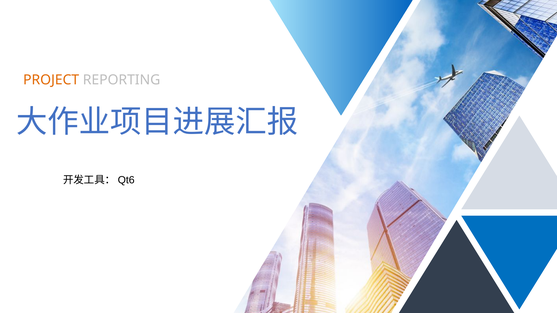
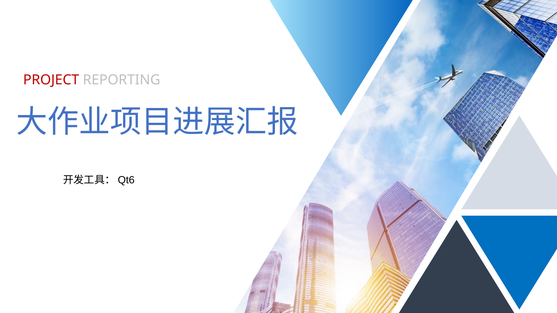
PROJECT colour: orange -> red
